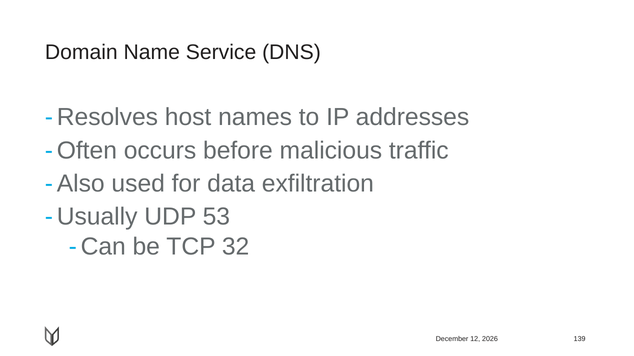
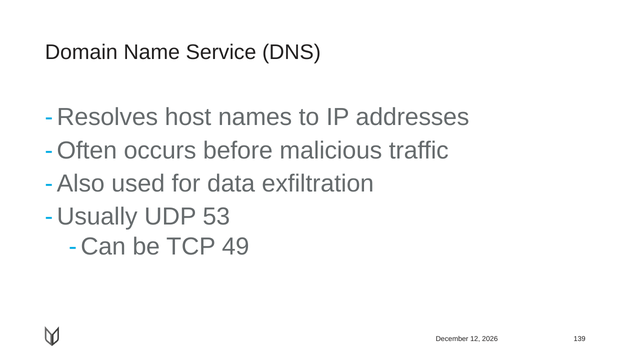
32: 32 -> 49
